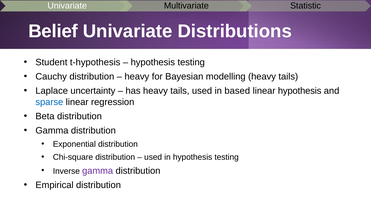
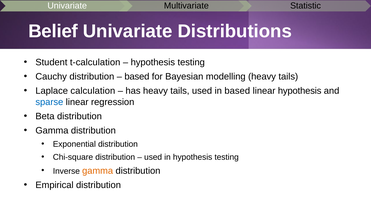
t-hypothesis: t-hypothesis -> t-calculation
heavy at (137, 76): heavy -> based
uncertainty: uncertainty -> calculation
gamma at (98, 170) colour: purple -> orange
